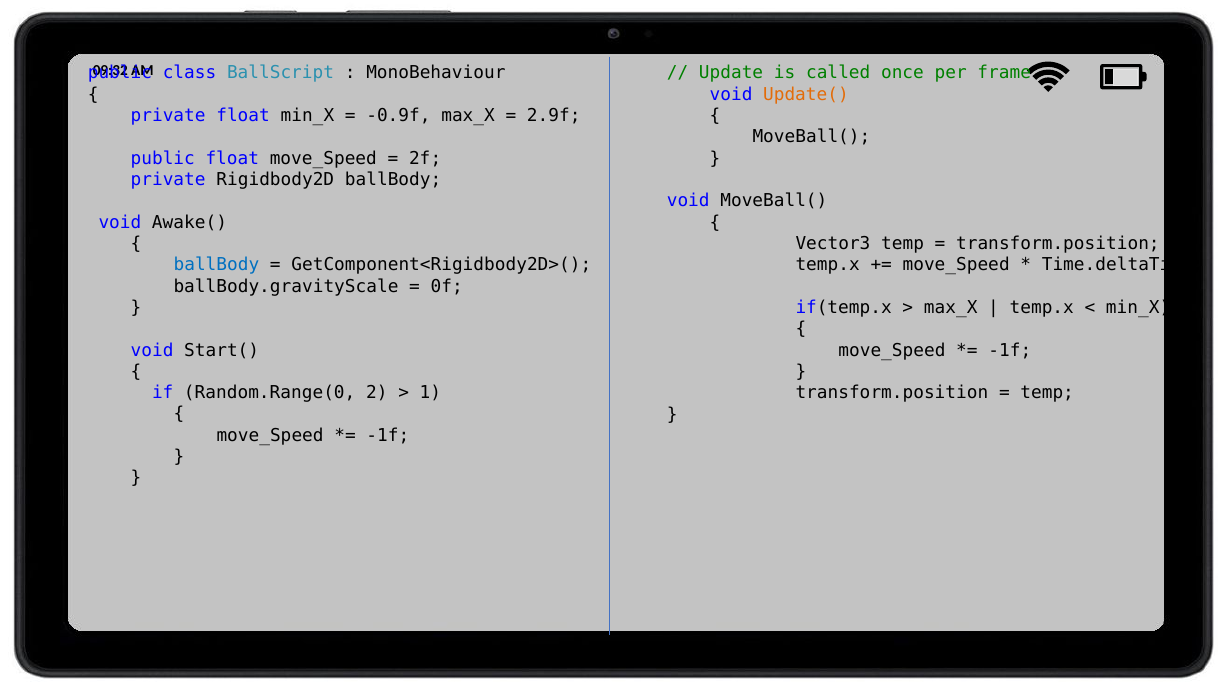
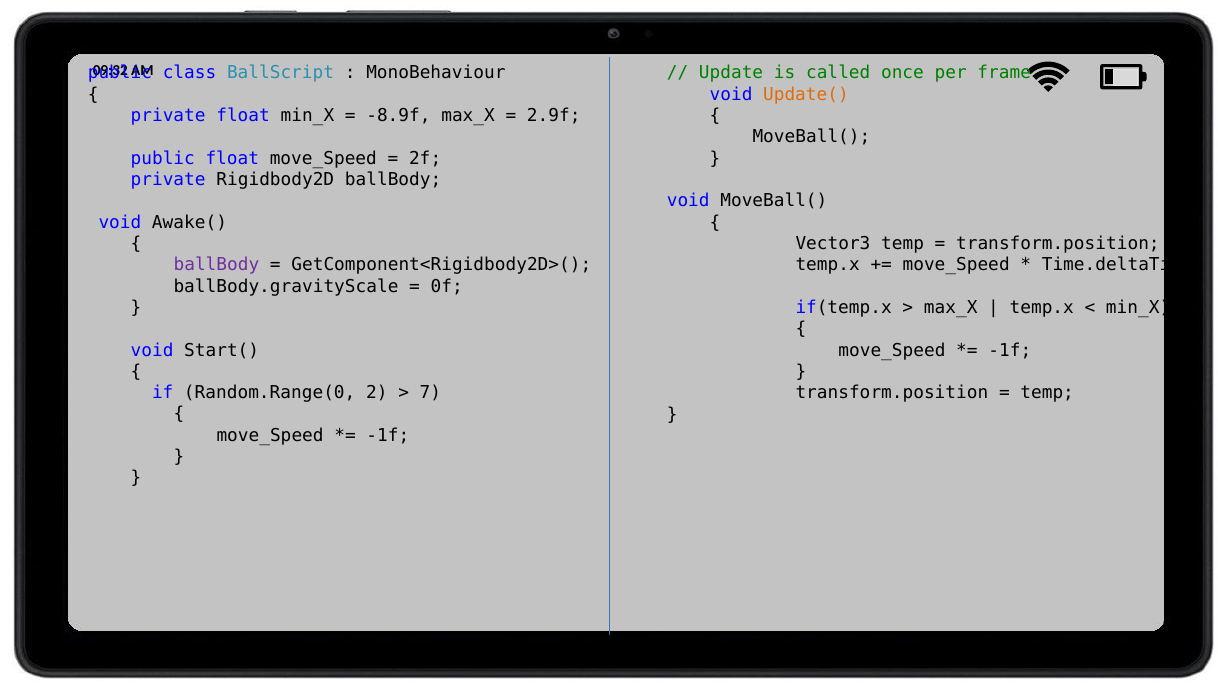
-0.9f: -0.9f -> -8.9f
ballBody at (216, 265) colour: blue -> purple
1: 1 -> 7
